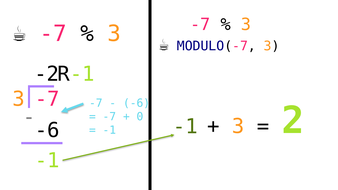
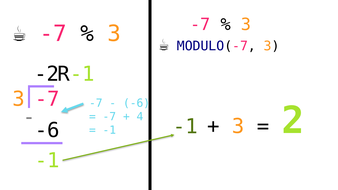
0: 0 -> 4
